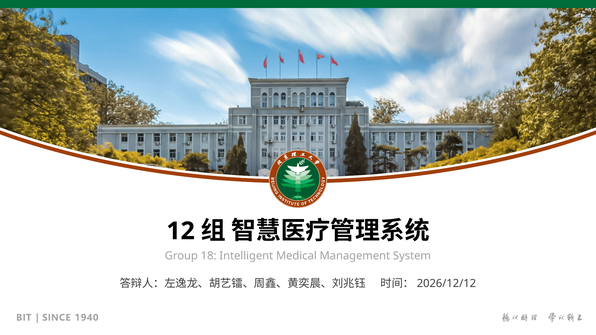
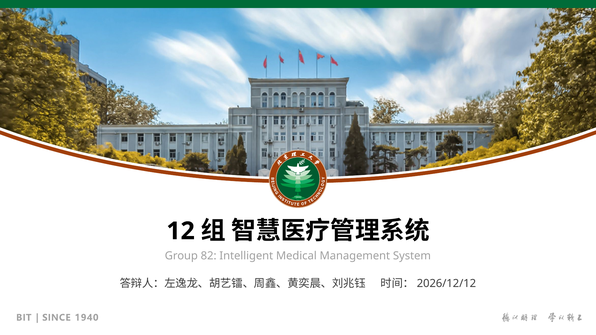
18: 18 -> 82
